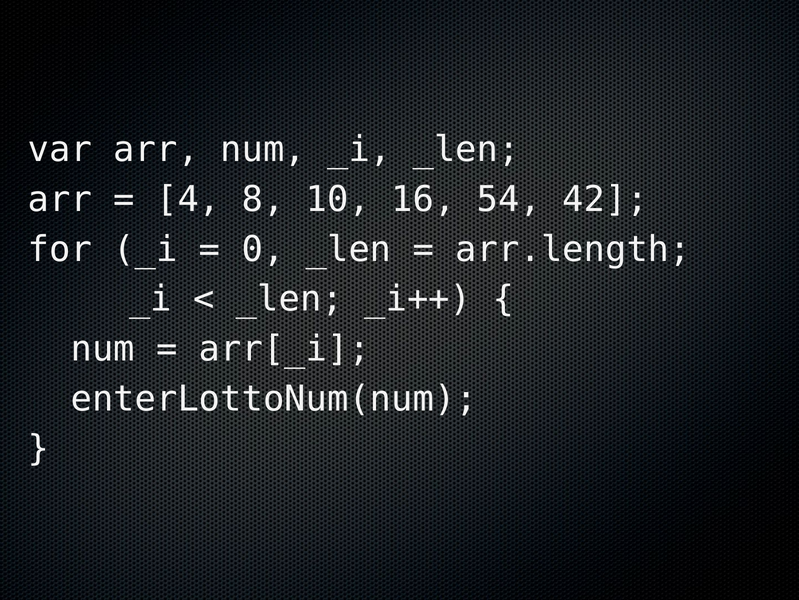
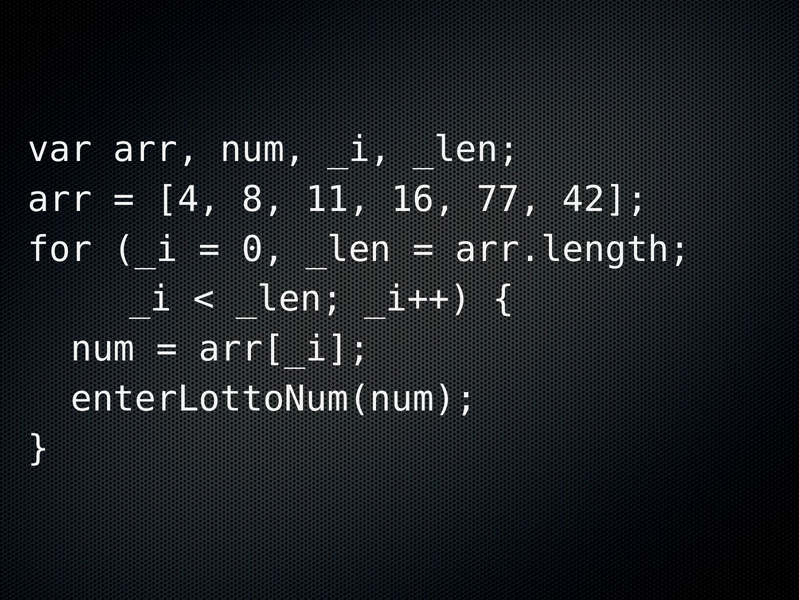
10: 10 -> 11
54: 54 -> 77
